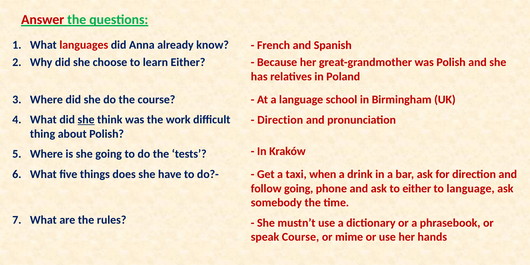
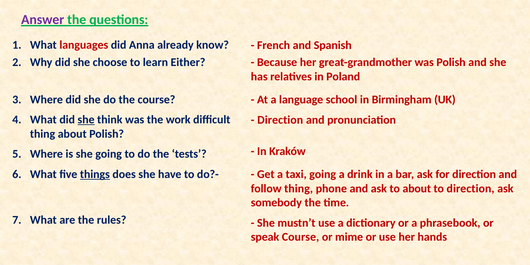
Answer colour: red -> purple
things underline: none -> present
taxi when: when -> going
follow going: going -> thing
to either: either -> about
to language: language -> direction
